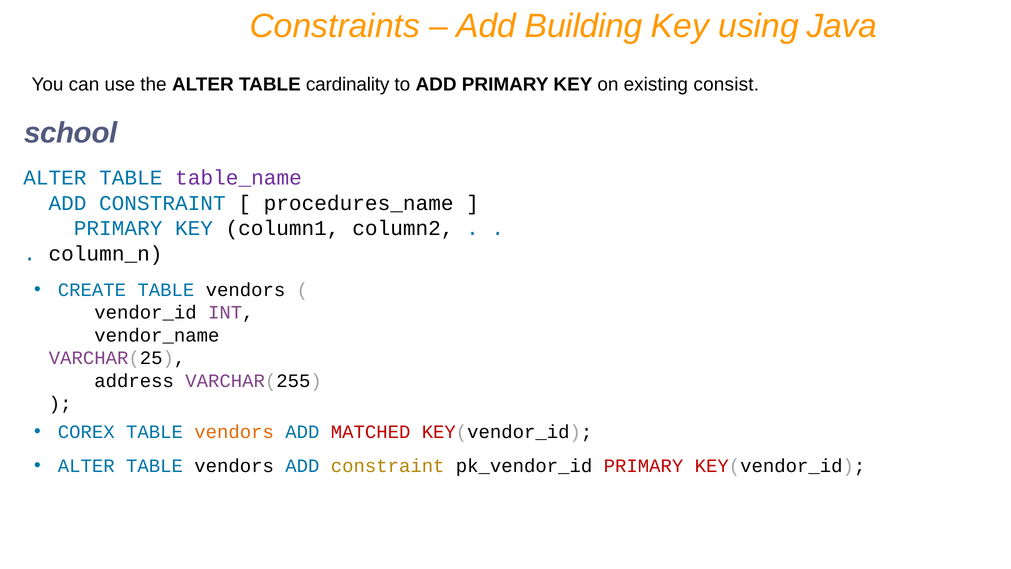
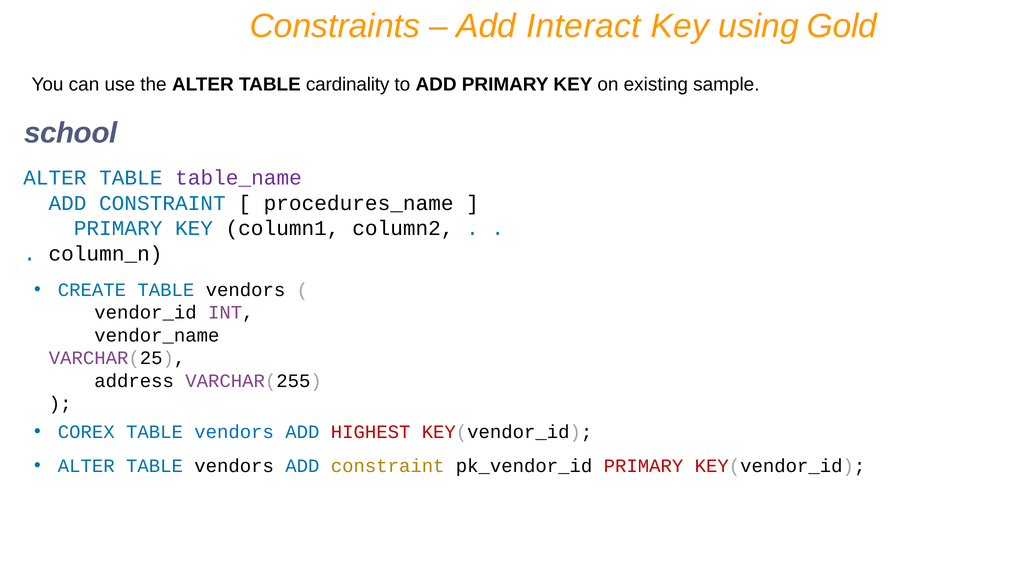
Building: Building -> Interact
Java: Java -> Gold
consist: consist -> sample
vendors at (234, 432) colour: orange -> blue
MATCHED: MATCHED -> HIGHEST
